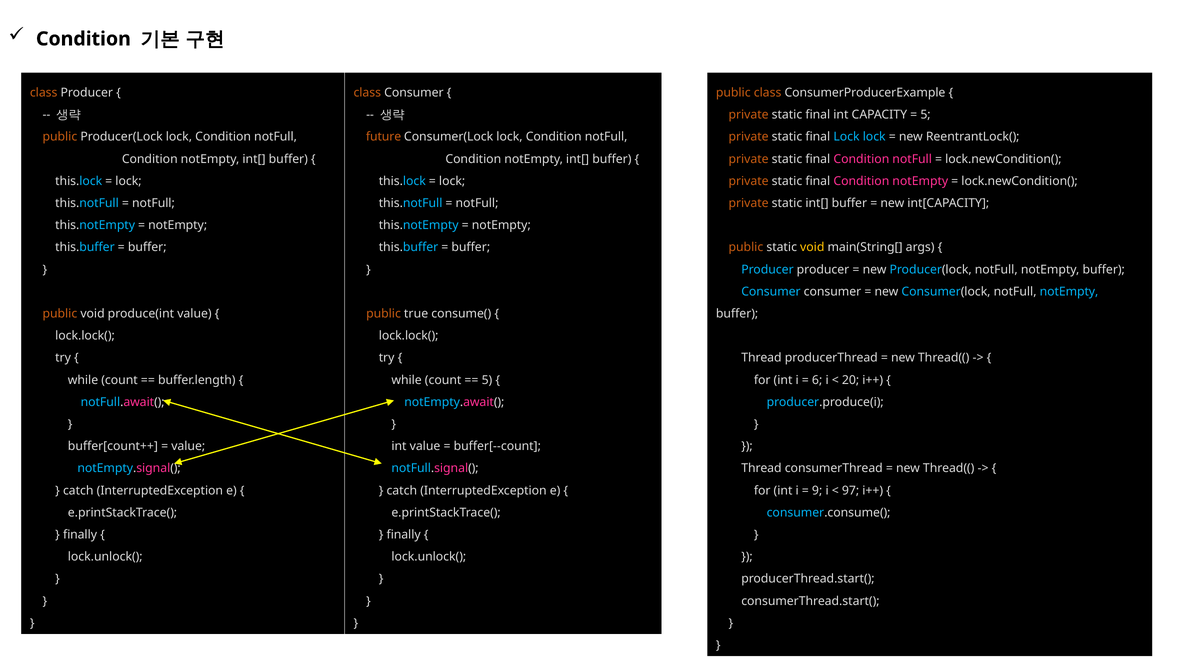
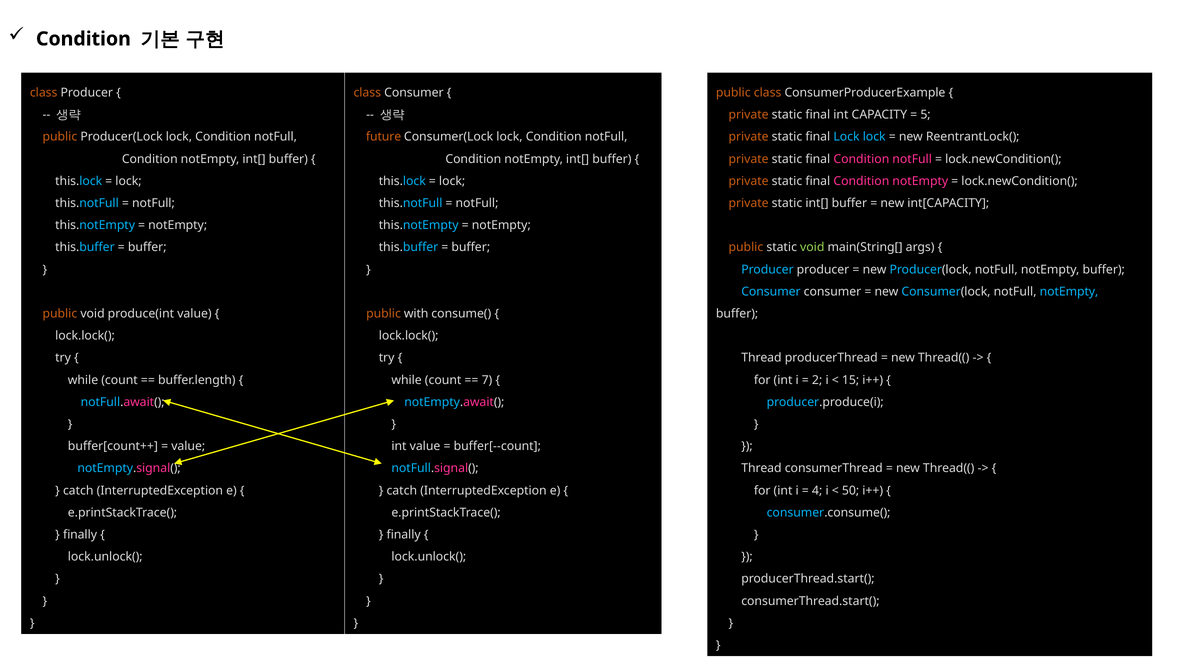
void at (812, 247) colour: yellow -> light green
true: true -> with
5 at (487, 380): 5 -> 7
6: 6 -> 2
20: 20 -> 15
9: 9 -> 4
97: 97 -> 50
